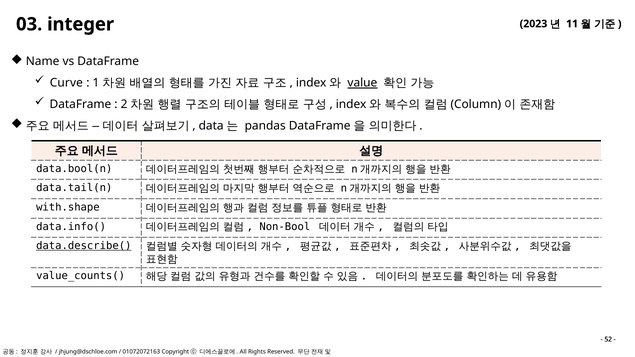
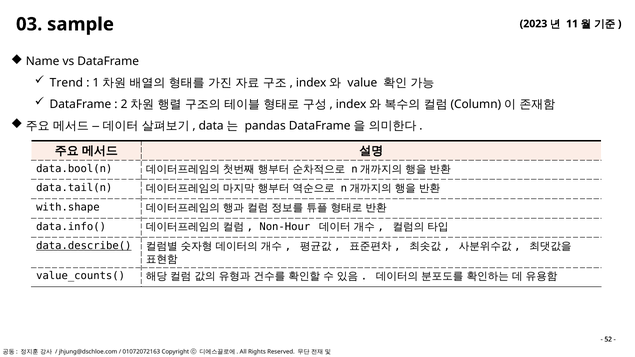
integer: integer -> sample
Curve: Curve -> Trend
value underline: present -> none
Non-Bool: Non-Bool -> Non-Hour
